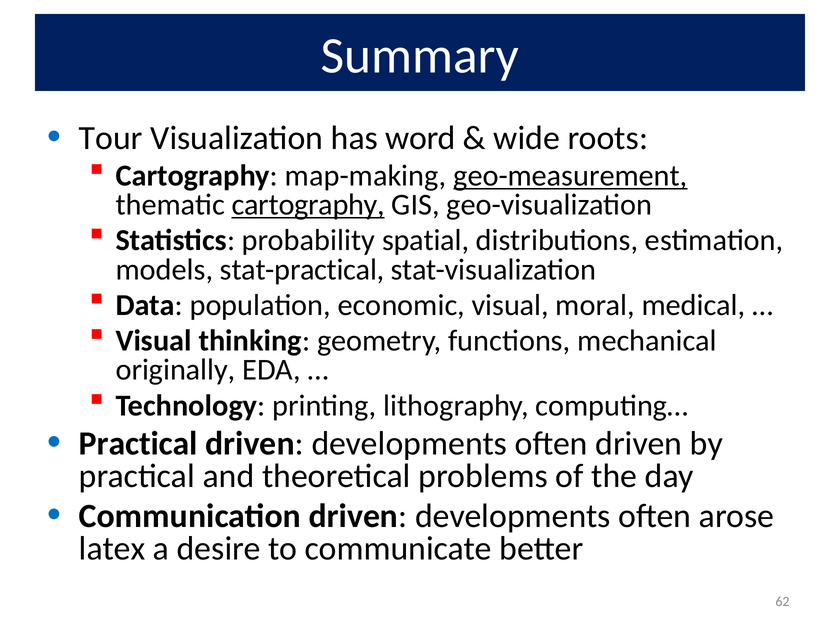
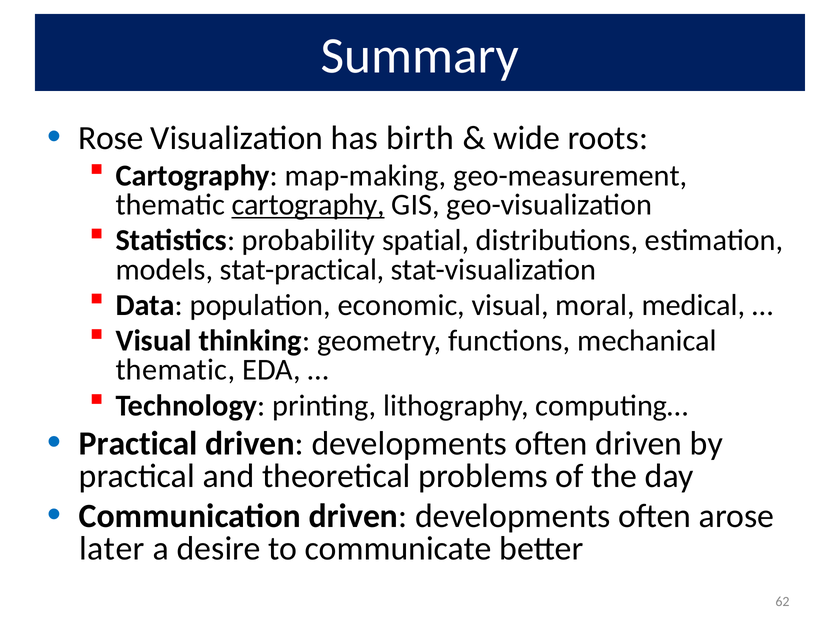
Tour: Tour -> Rose
word: word -> birth
geo-measurement underline: present -> none
originally at (176, 370): originally -> thematic
latex: latex -> later
